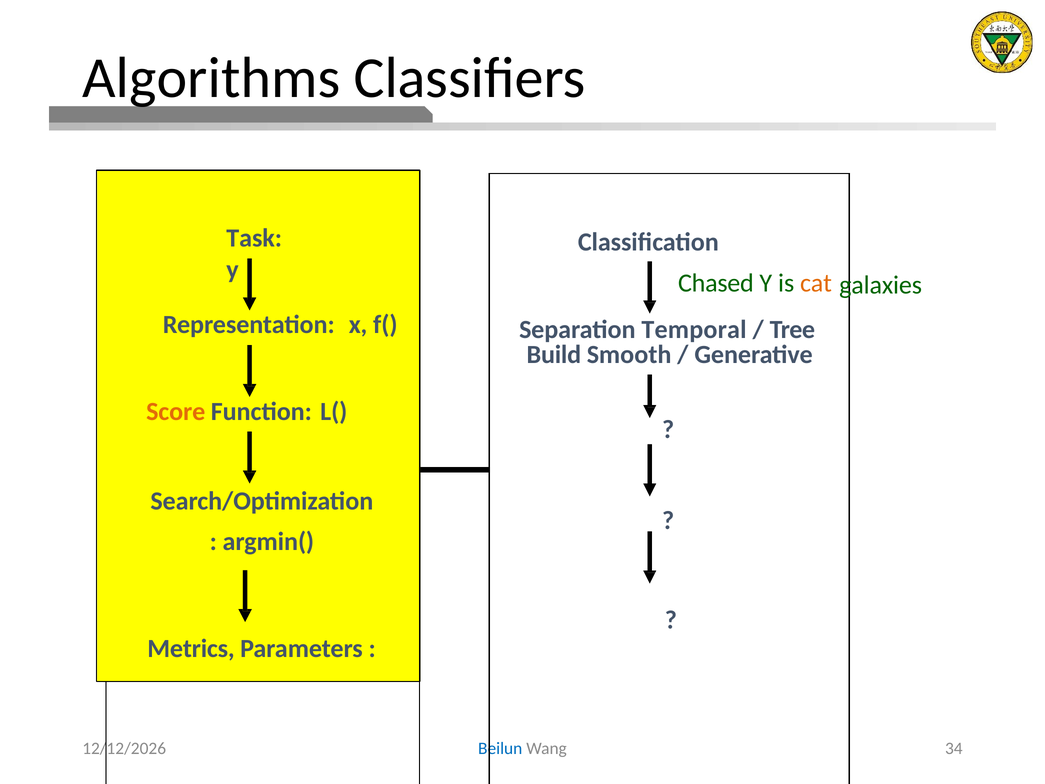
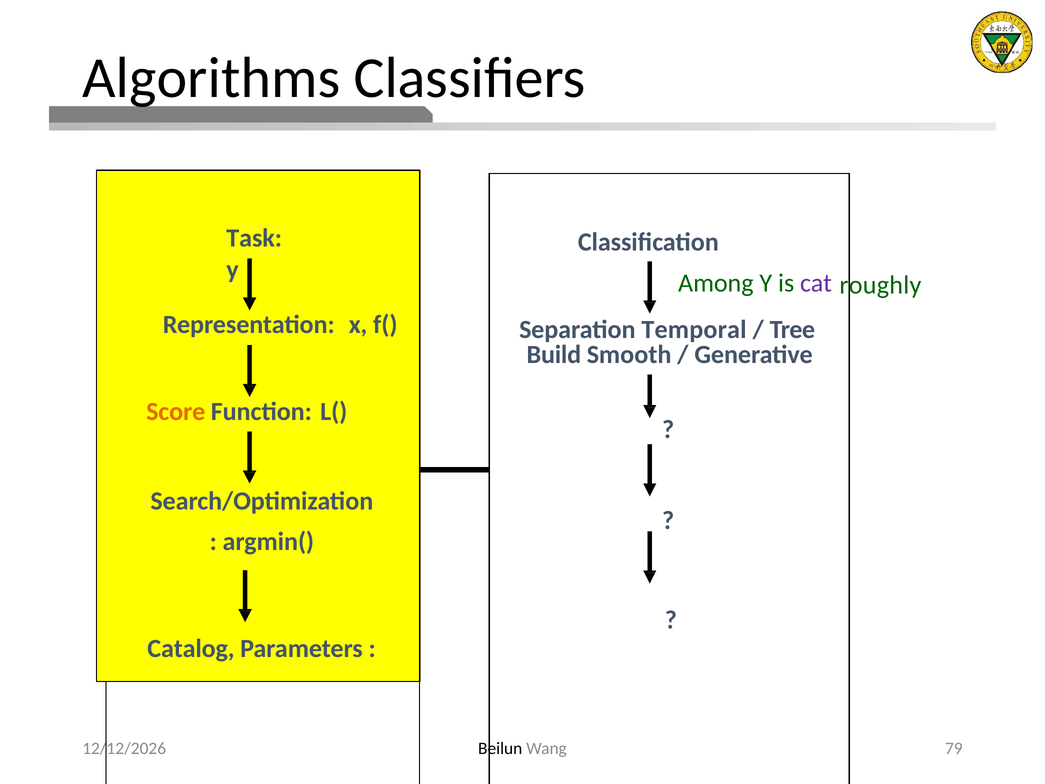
Chased: Chased -> Among
cat colour: orange -> purple
galaxies: galaxies -> roughly
Metrics: Metrics -> Catalog
Beilun colour: blue -> black
34: 34 -> 79
